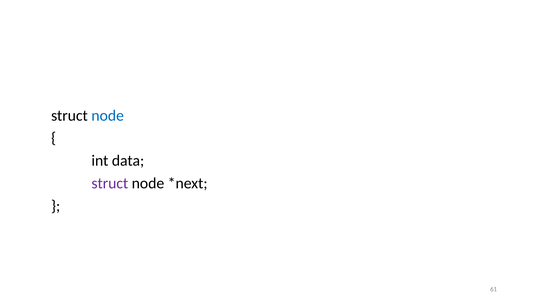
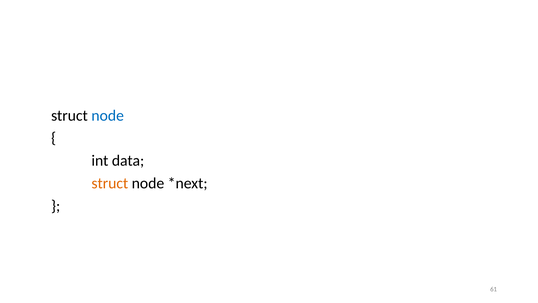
struct at (110, 183) colour: purple -> orange
